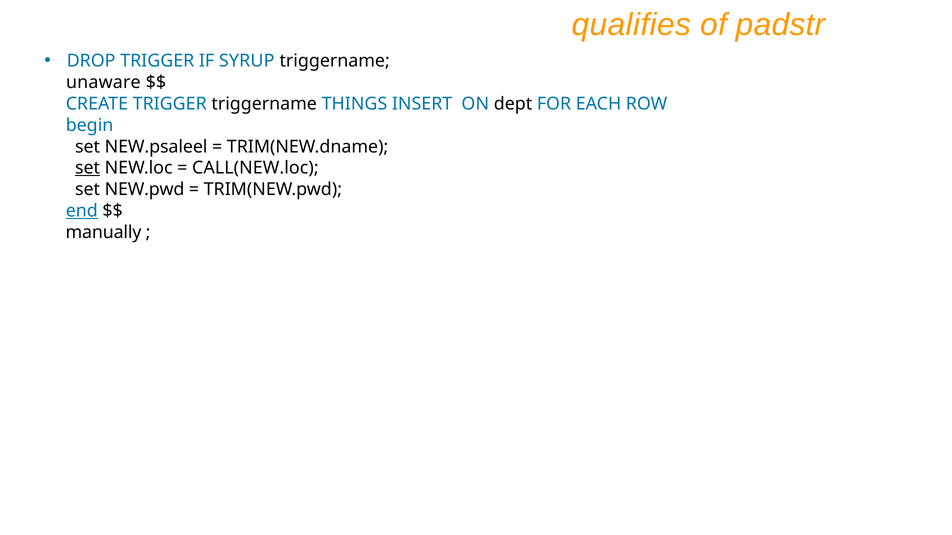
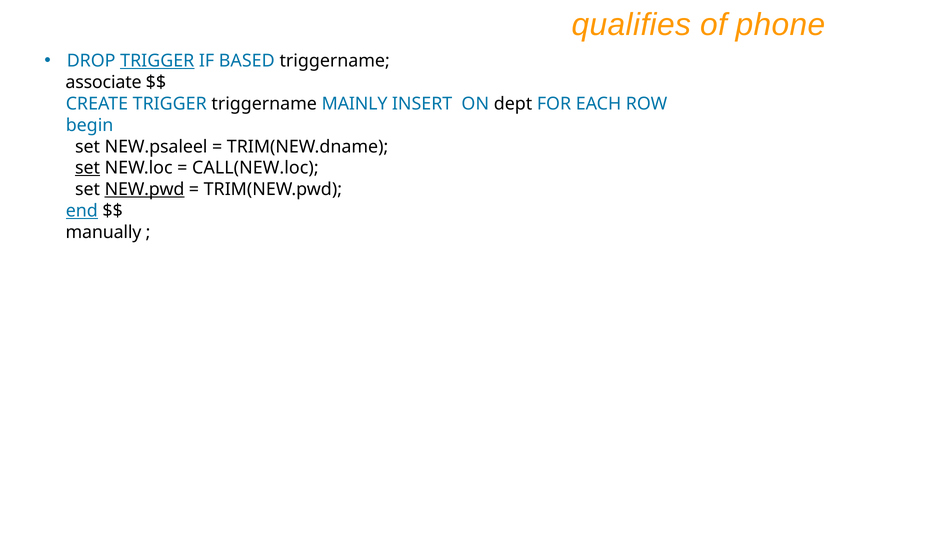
padstr: padstr -> phone
TRIGGER at (157, 61) underline: none -> present
SYRUP: SYRUP -> BASED
unaware: unaware -> associate
THINGS: THINGS -> MAINLY
NEW.pwd underline: none -> present
